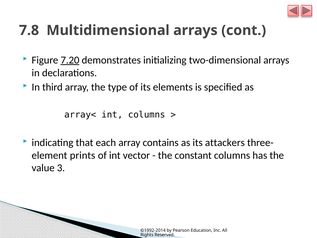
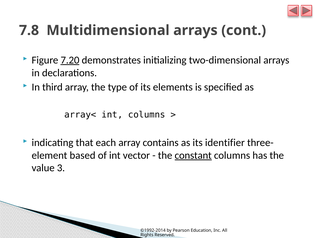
attackers: attackers -> identifier
prints: prints -> based
constant underline: none -> present
